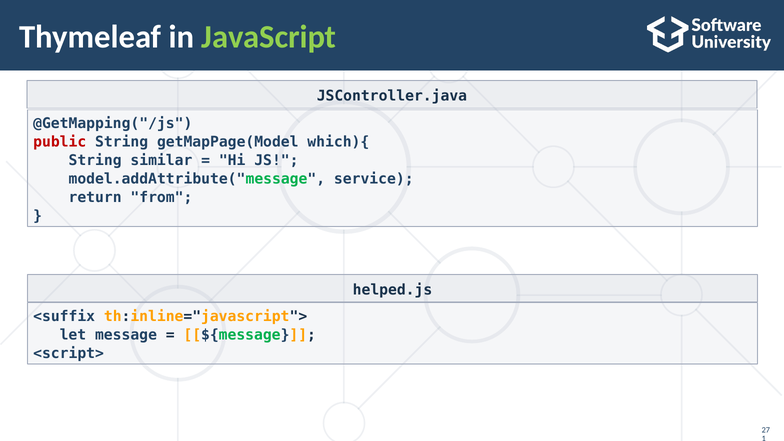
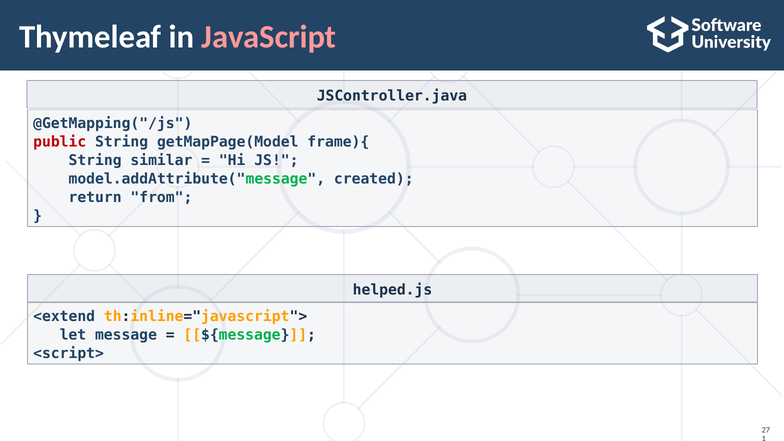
JavaScript colour: light green -> pink
which){: which){ -> frame){
service: service -> created
<suffix: <suffix -> <extend
